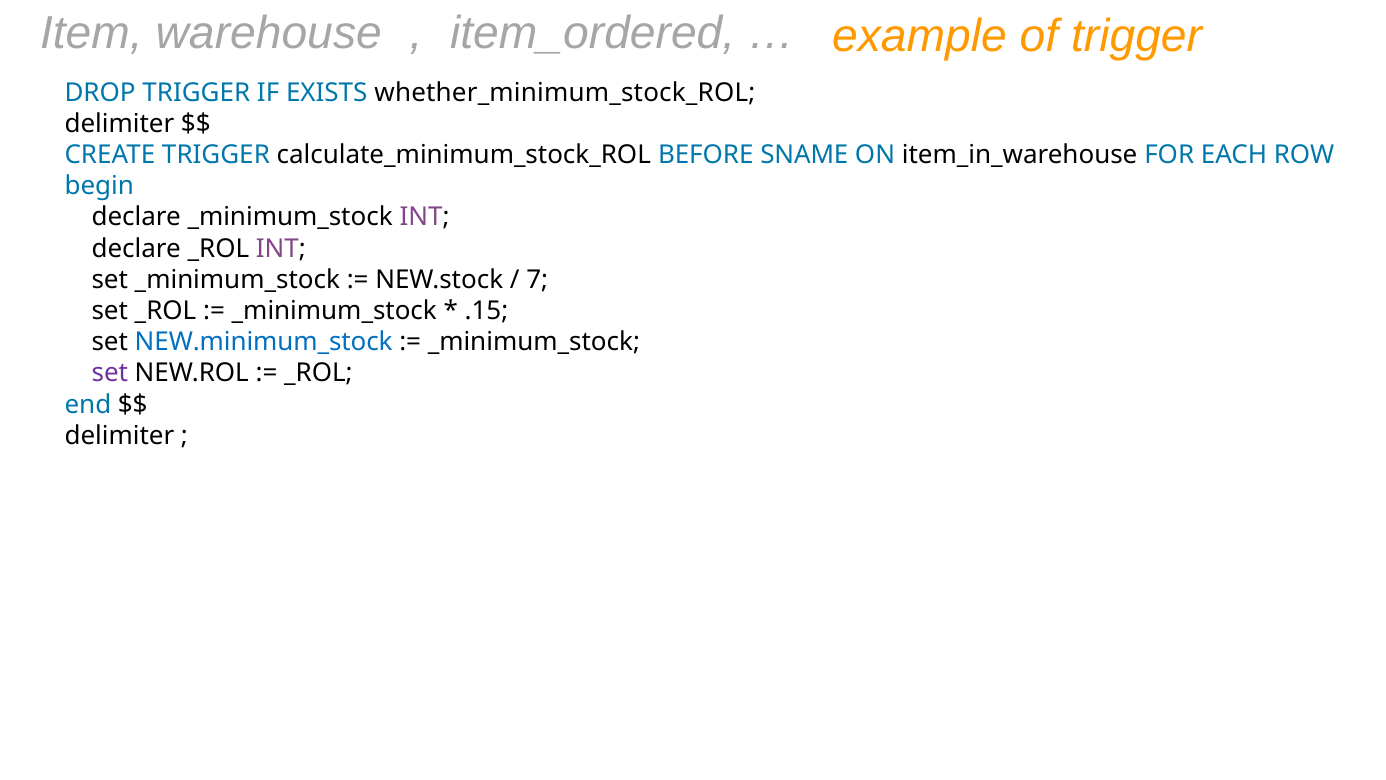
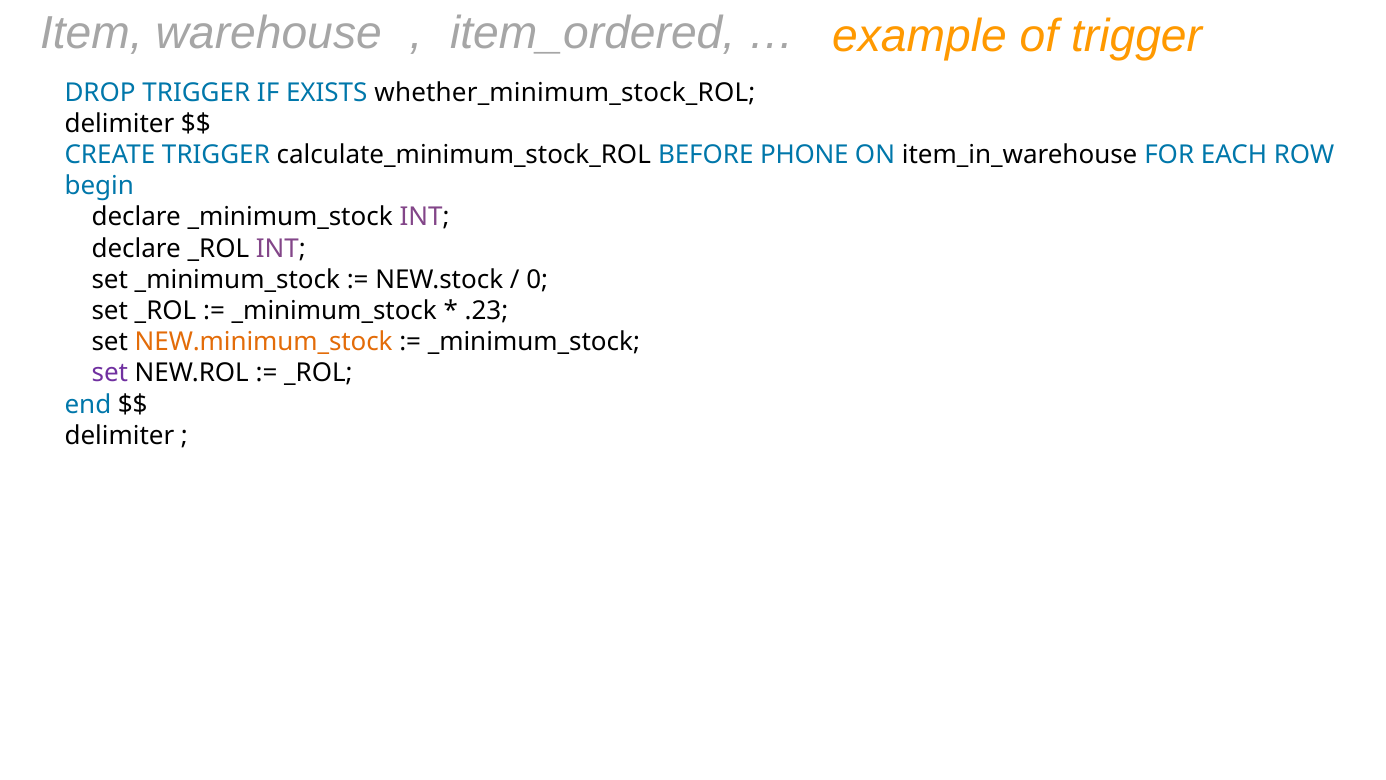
SNAME: SNAME -> PHONE
7: 7 -> 0
.15: .15 -> .23
NEW.minimum_stock colour: blue -> orange
